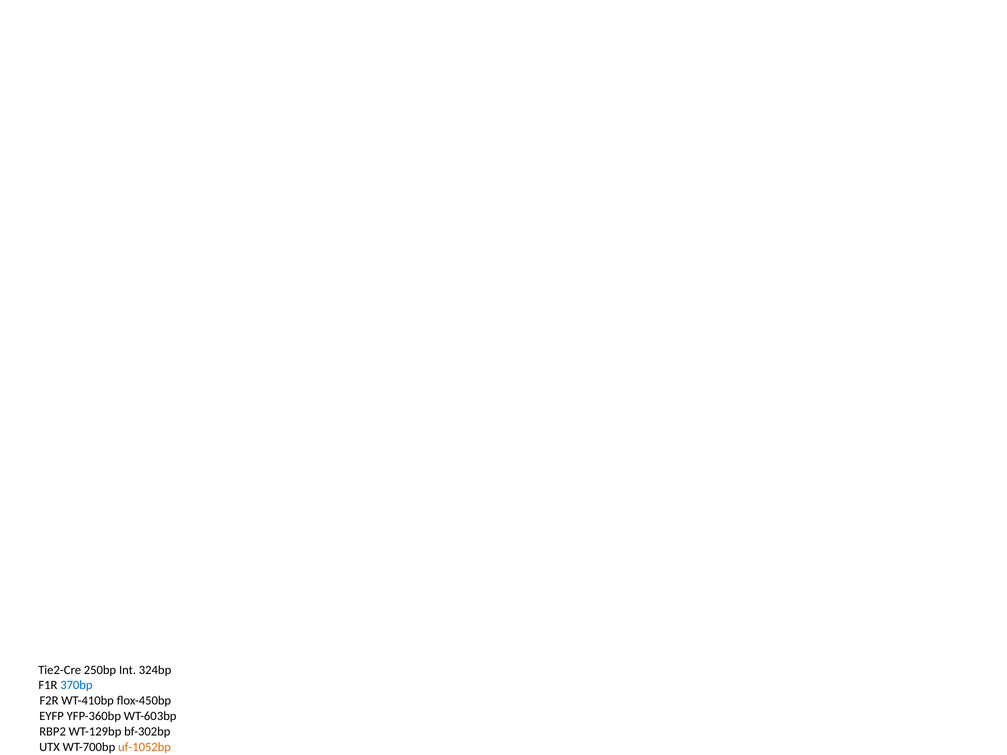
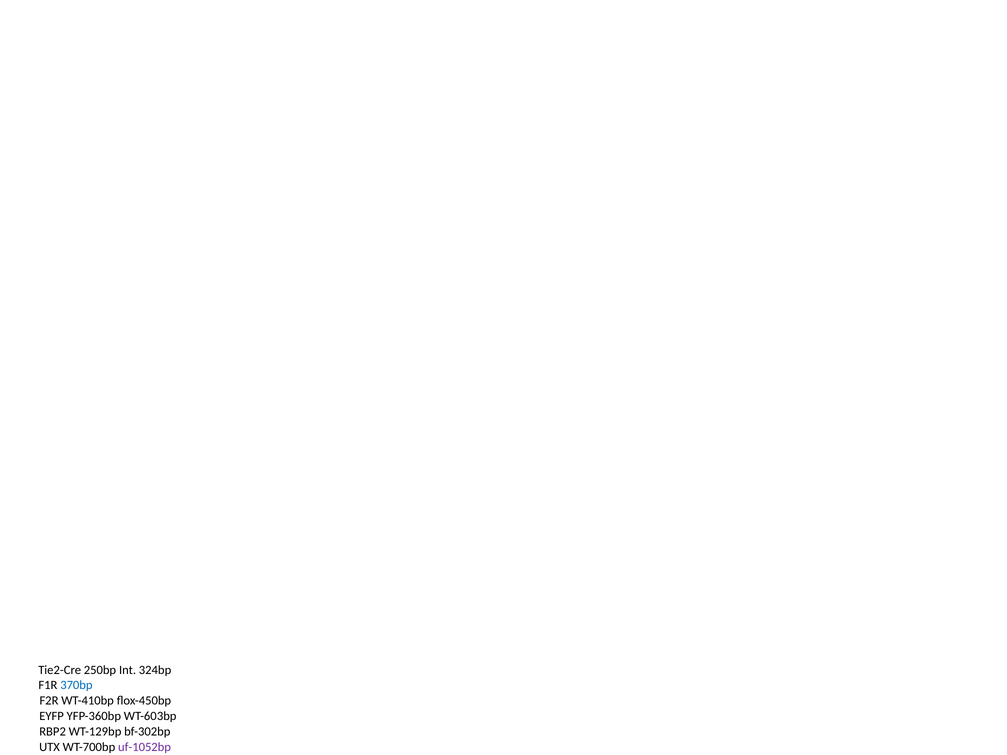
uf-1052bp colour: orange -> purple
